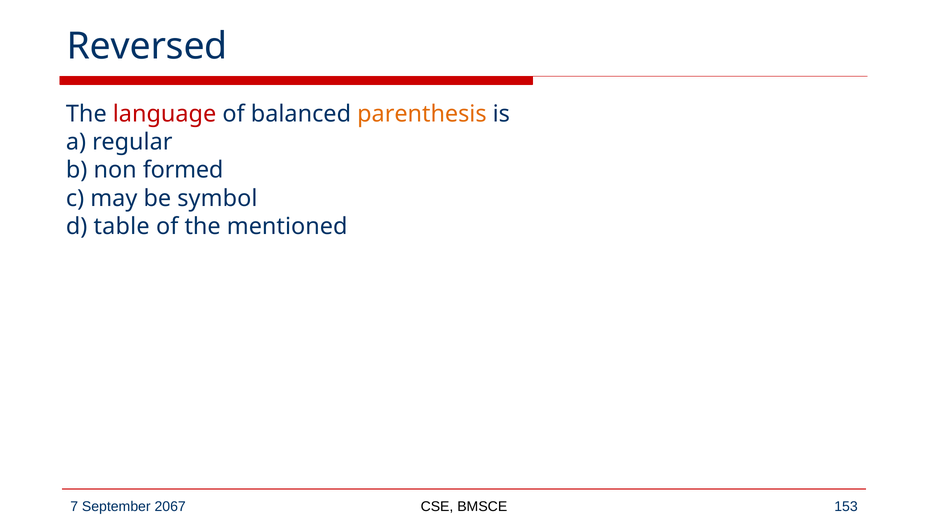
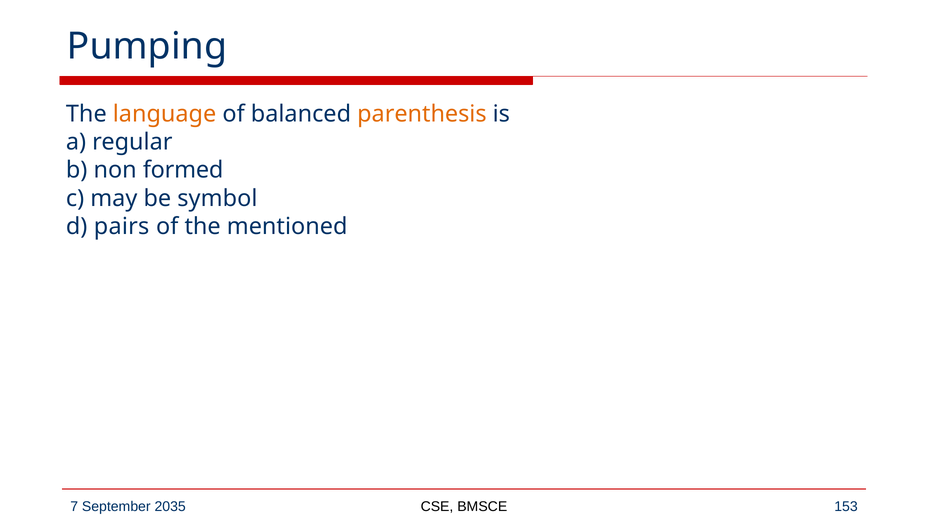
Reversed: Reversed -> Pumping
language colour: red -> orange
table: table -> pairs
2067: 2067 -> 2035
